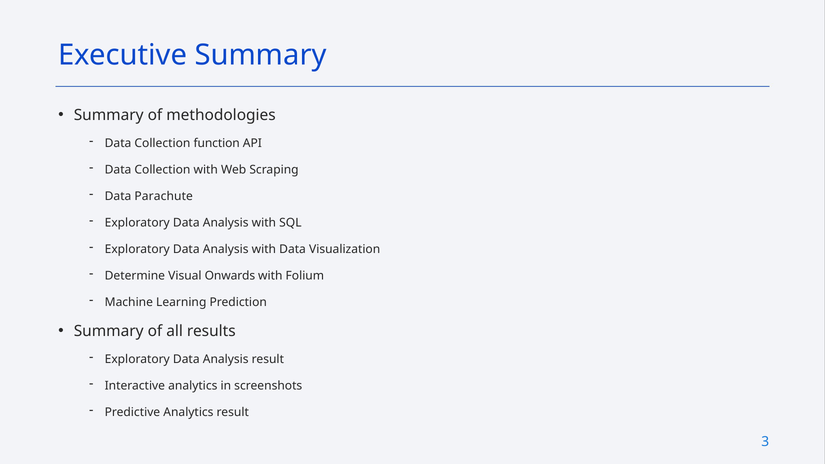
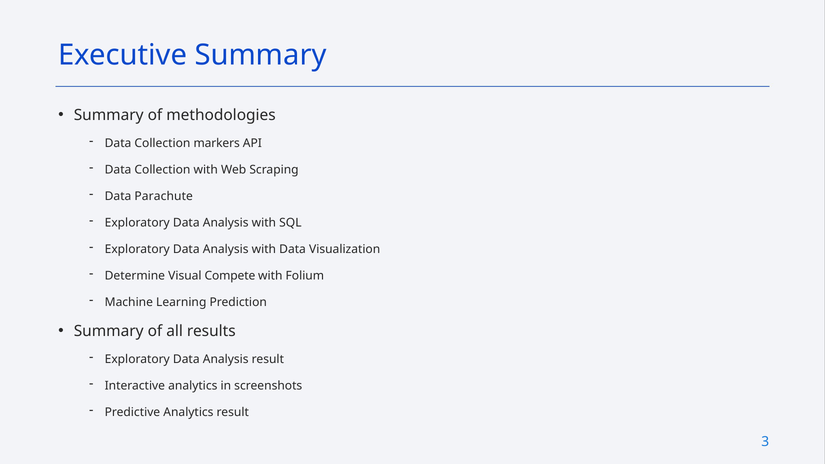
function: function -> markers
Onwards: Onwards -> Compete
